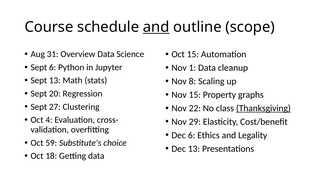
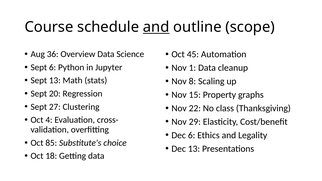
Oct 15: 15 -> 45
31: 31 -> 36
Thanksgiving underline: present -> none
59: 59 -> 85
